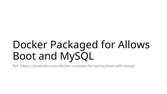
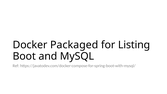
Allows: Allows -> Listing
